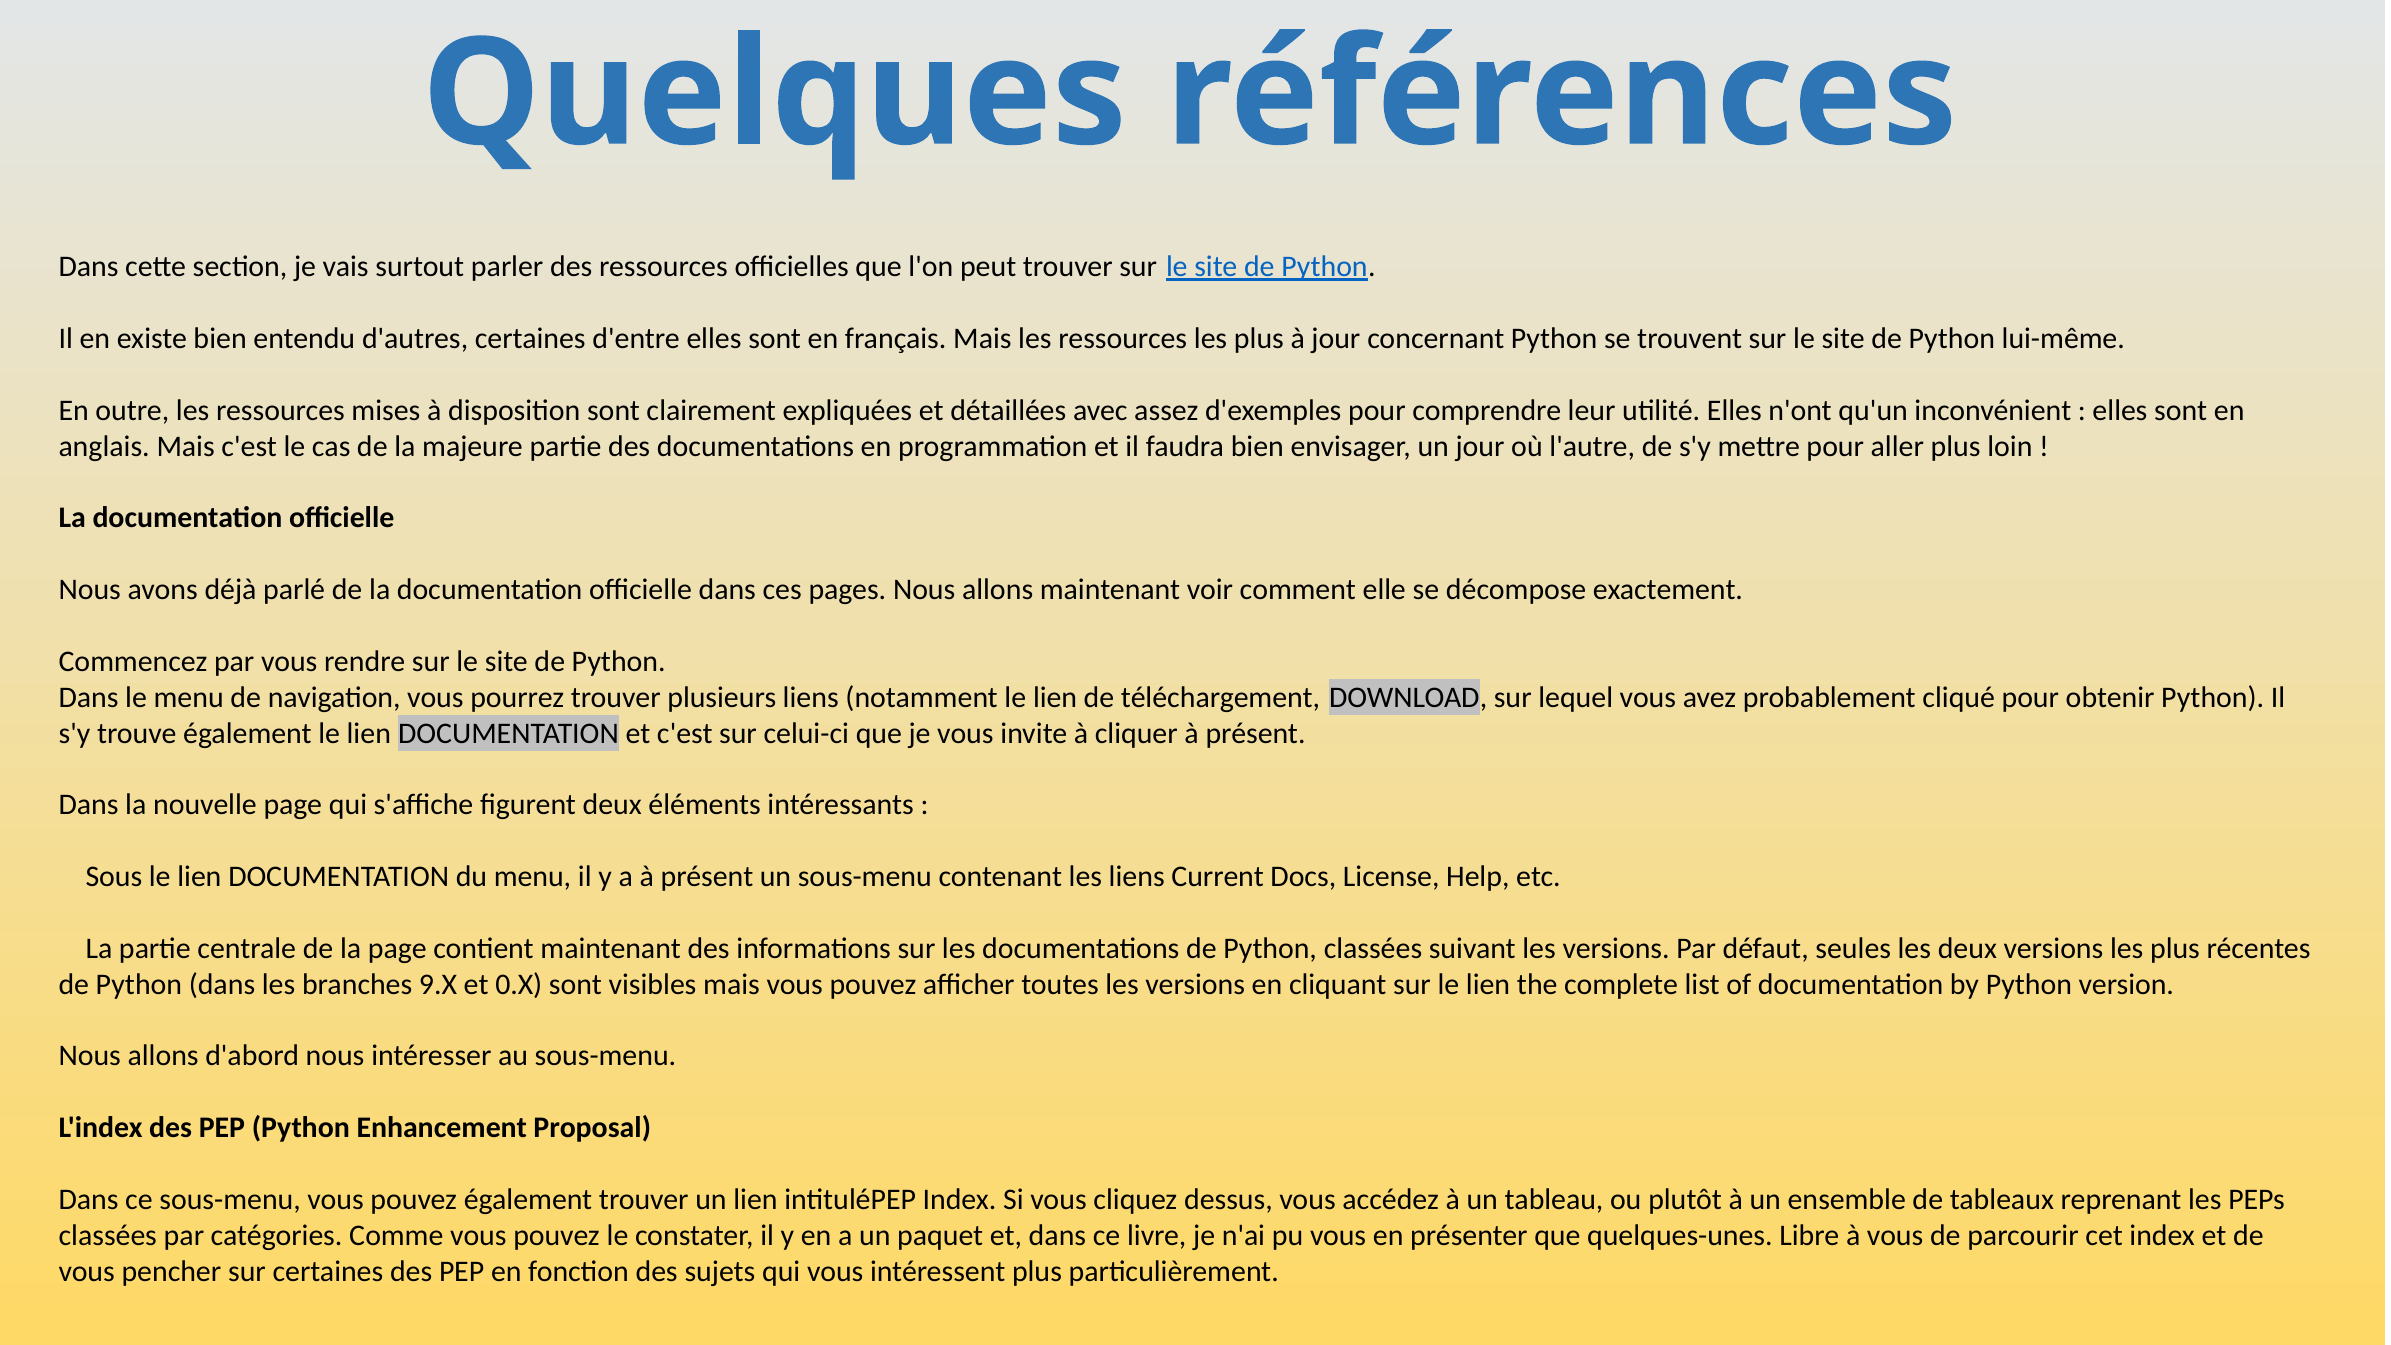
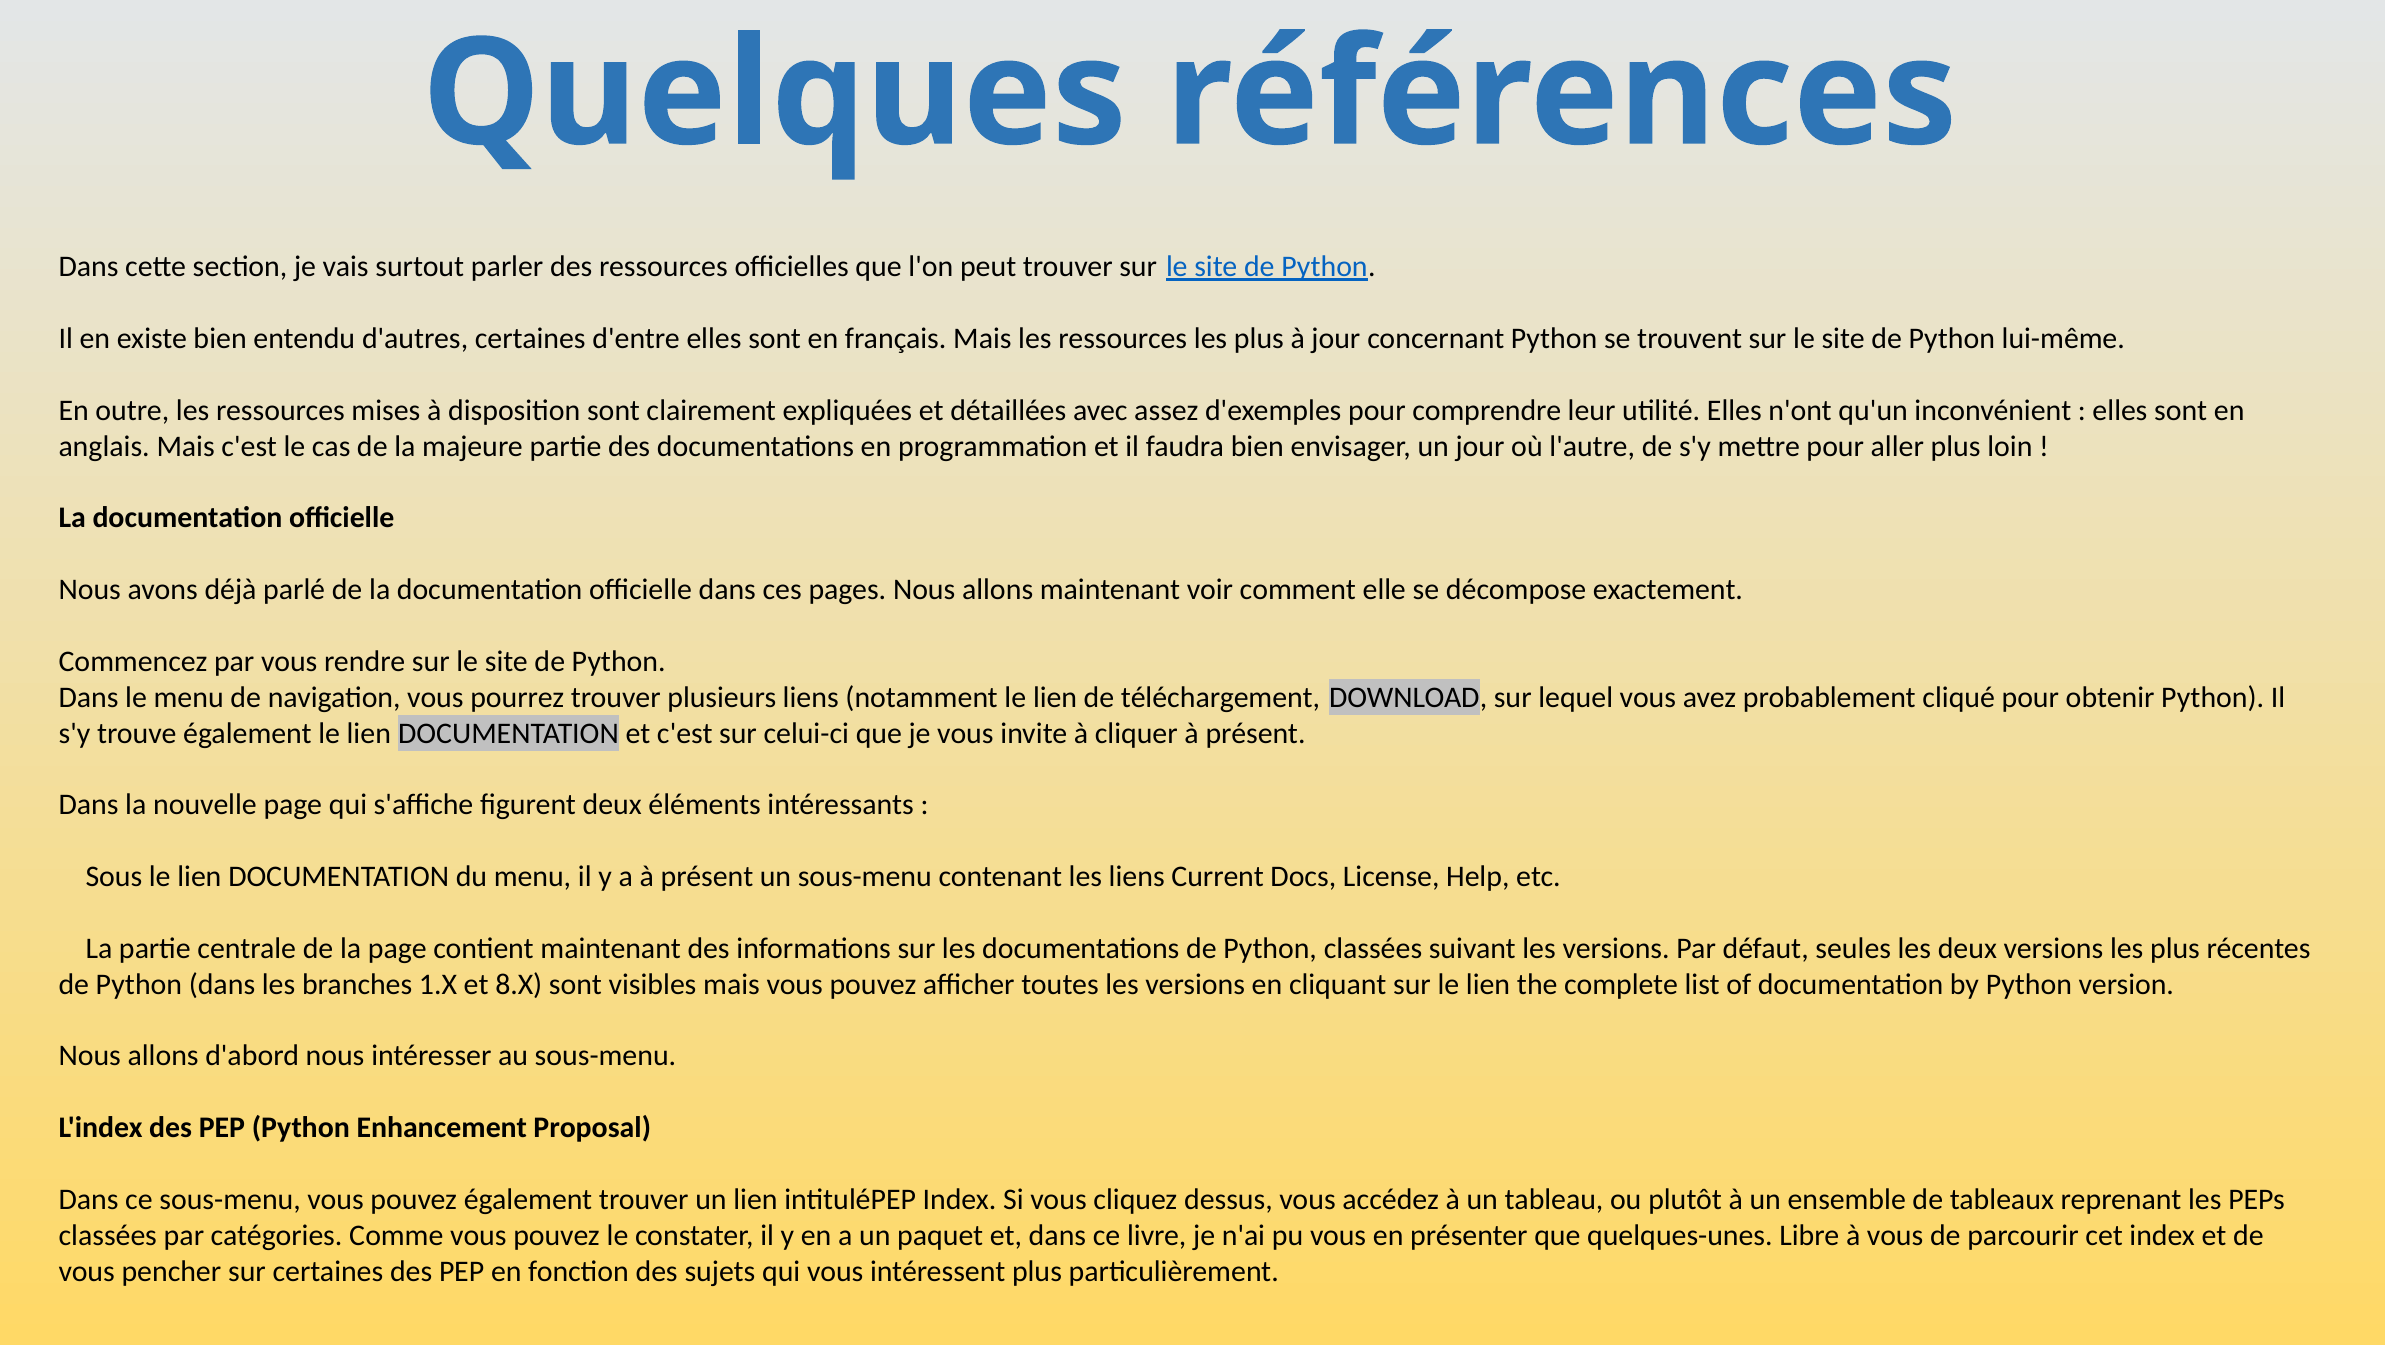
9.X: 9.X -> 1.X
0.X: 0.X -> 8.X
